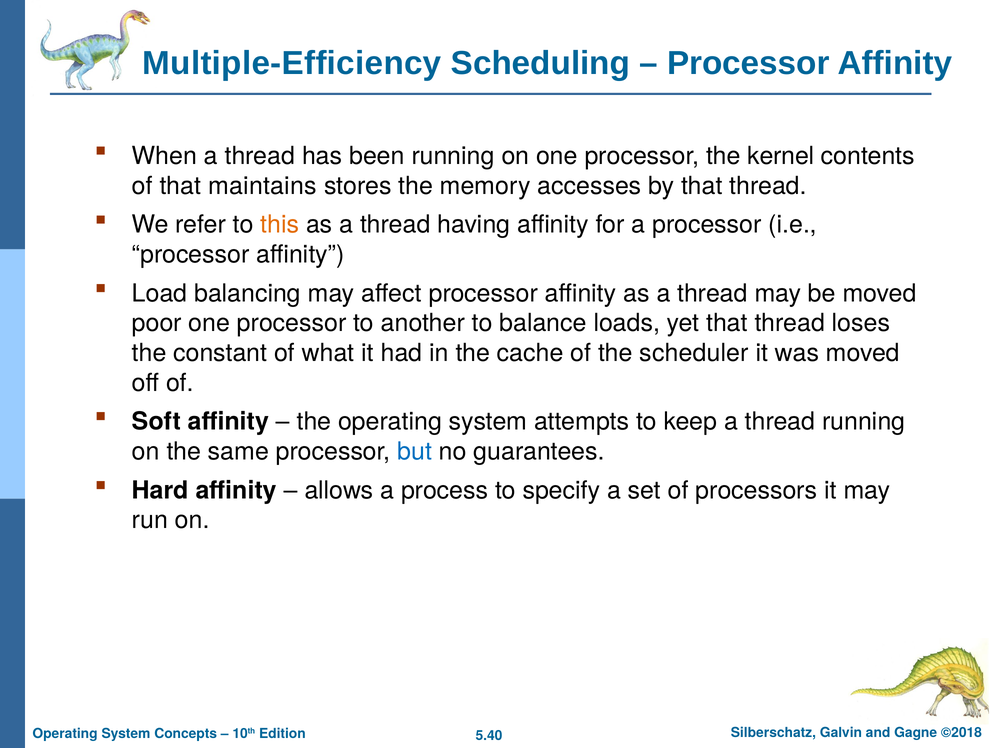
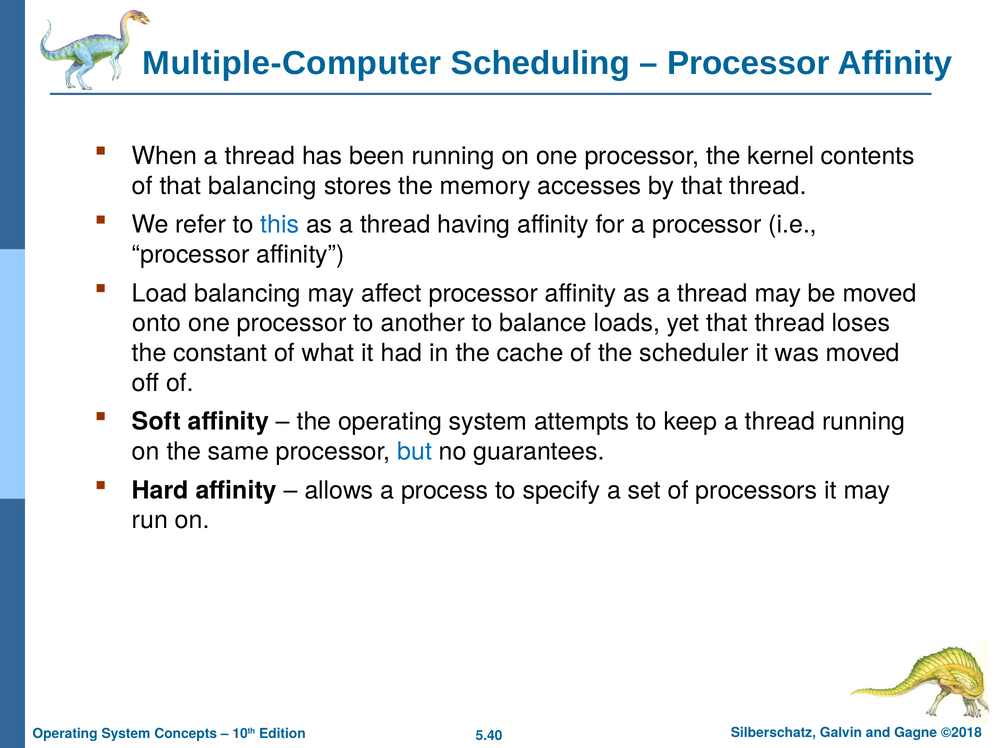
Multiple-Efficiency: Multiple-Efficiency -> Multiple-Computer
that maintains: maintains -> balancing
this colour: orange -> blue
poor: poor -> onto
